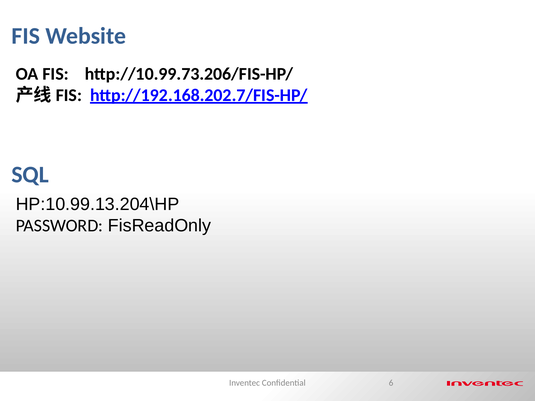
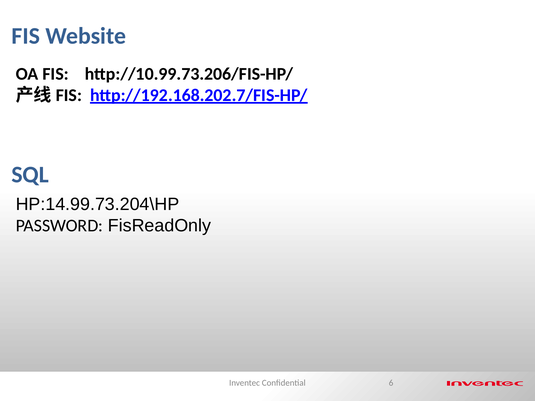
HP:10.99.13.204\HP: HP:10.99.13.204\HP -> HP:14.99.73.204\HP
